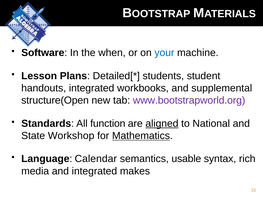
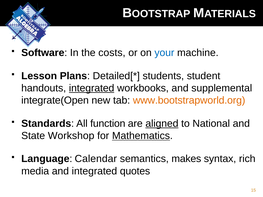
when: when -> costs
integrated at (92, 88) underline: none -> present
structure(Open: structure(Open -> integrate(Open
www.bootstrapworld.org colour: purple -> orange
usable: usable -> makes
makes: makes -> quotes
